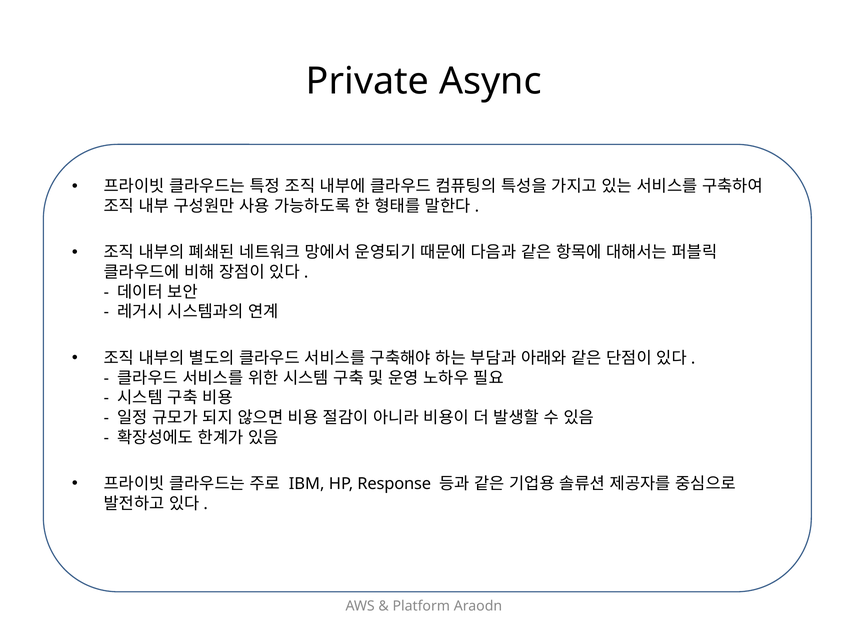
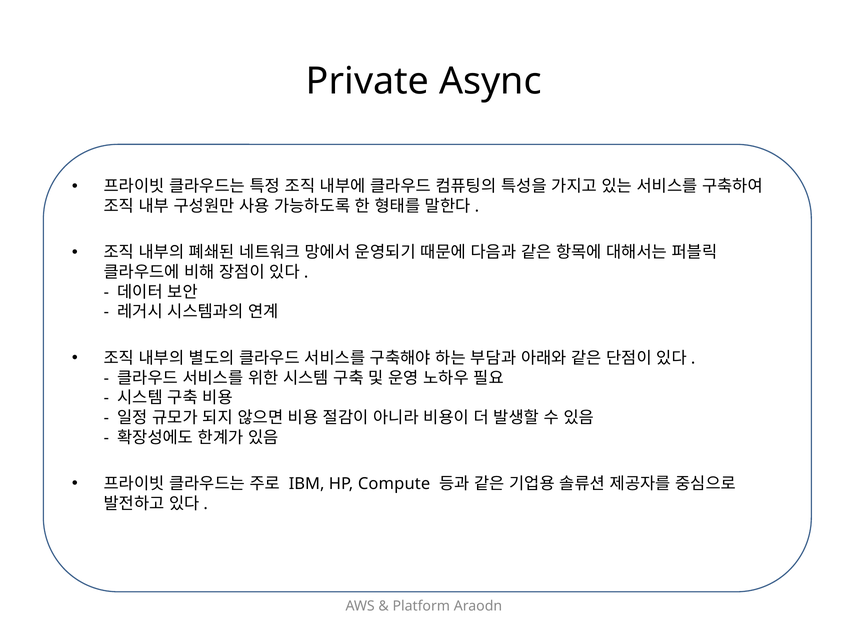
Response: Response -> Compute
